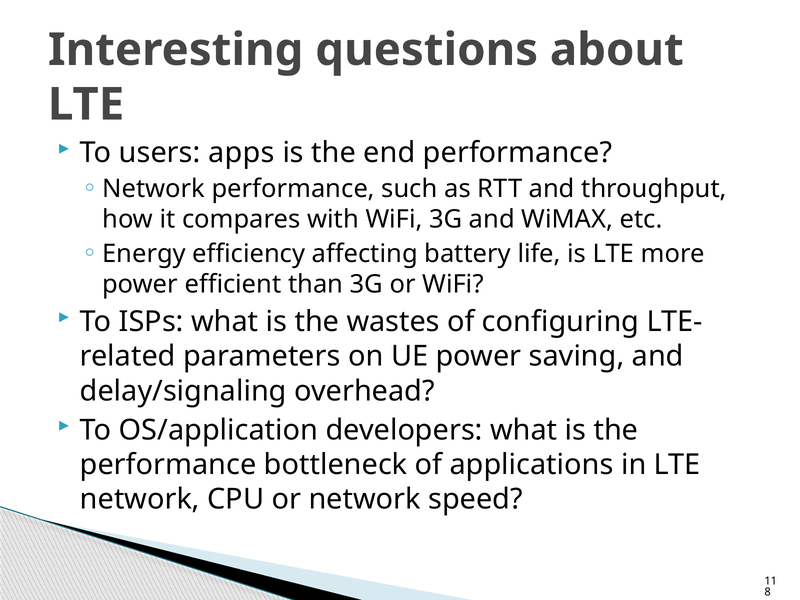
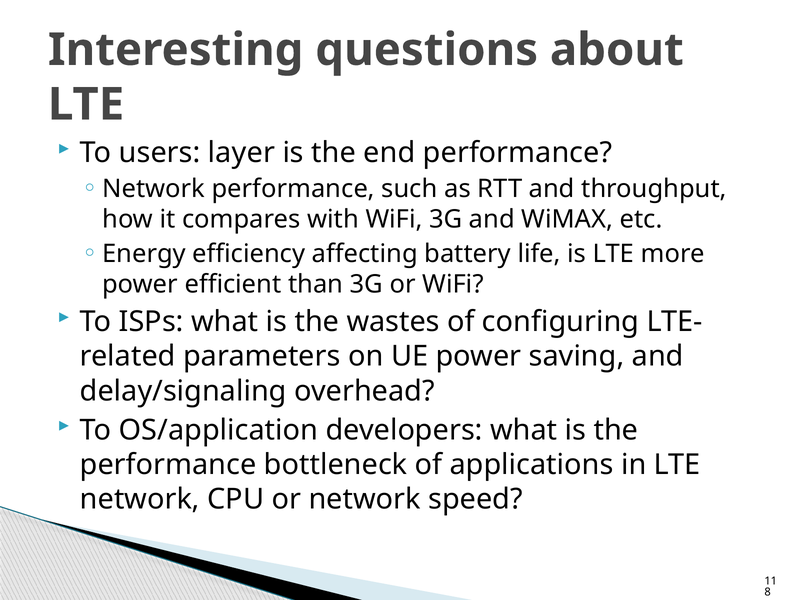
apps: apps -> layer
